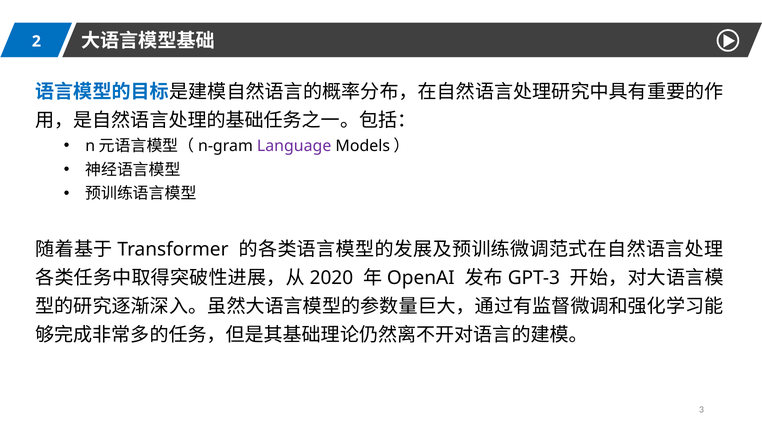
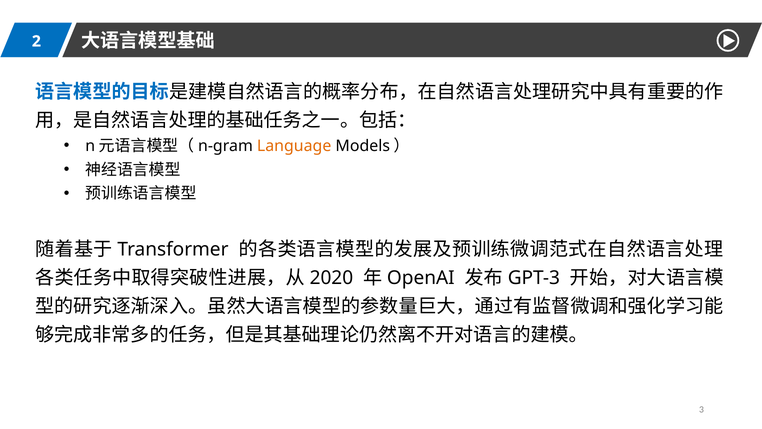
Language colour: purple -> orange
